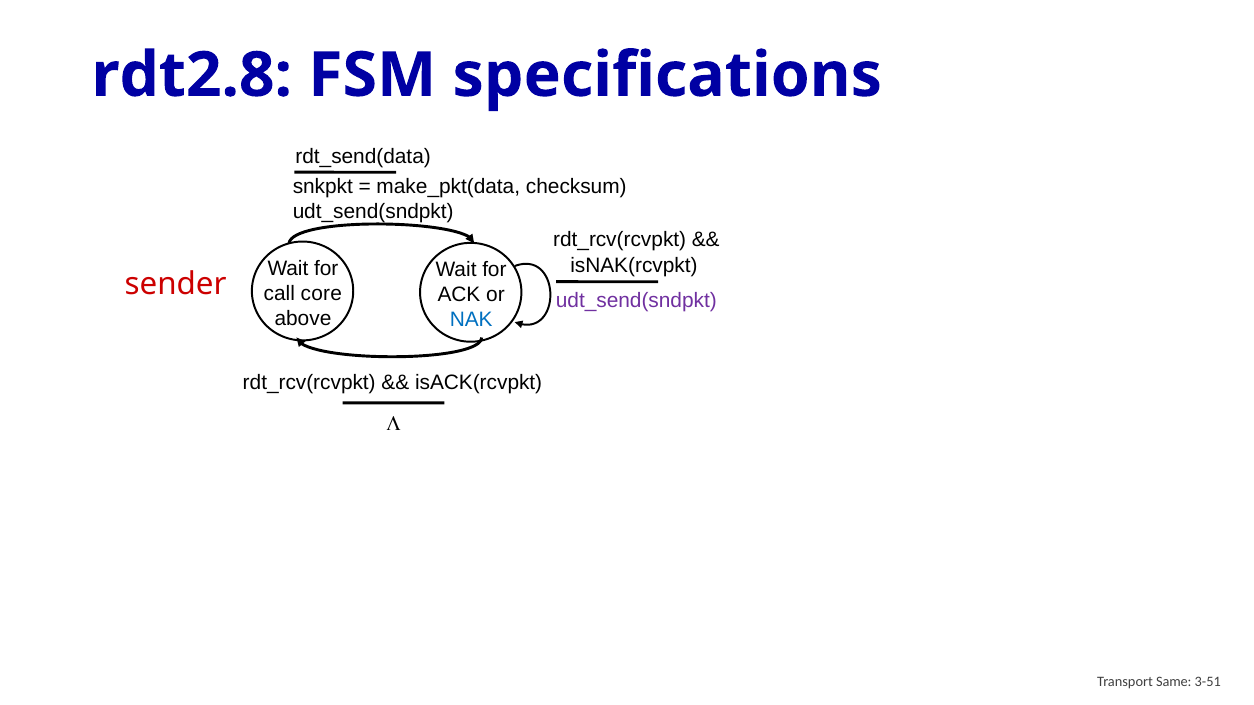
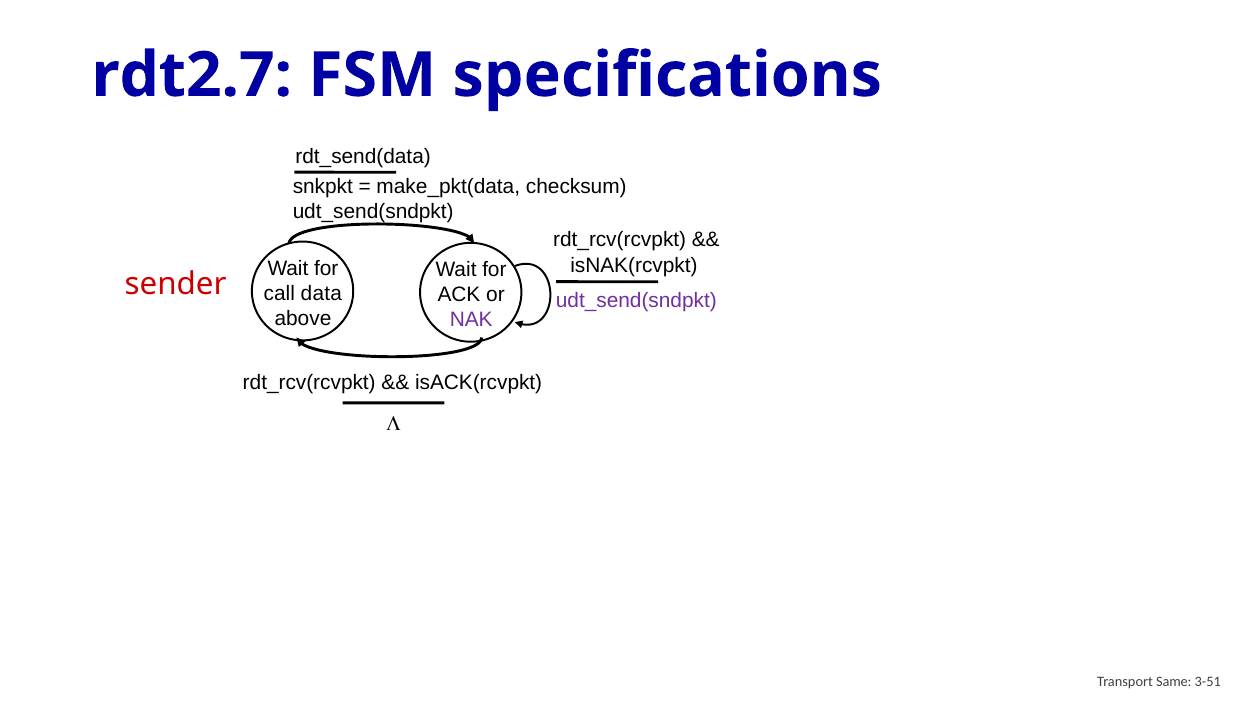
rdt2.8: rdt2.8 -> rdt2.7
core: core -> data
NAK colour: blue -> purple
